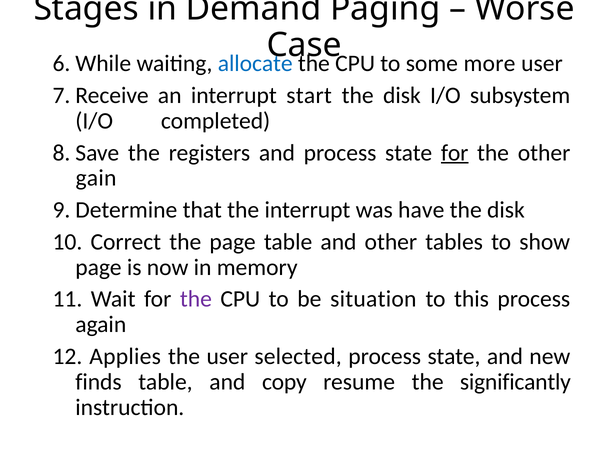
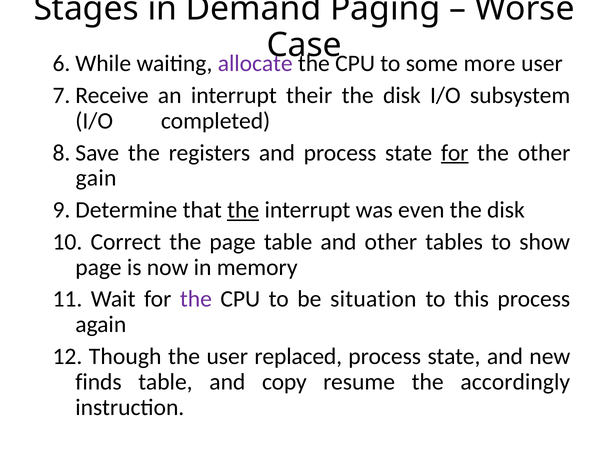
allocate colour: blue -> purple
start: start -> their
the at (243, 210) underline: none -> present
have: have -> even
Applies: Applies -> Though
selected: selected -> replaced
significantly: significantly -> accordingly
